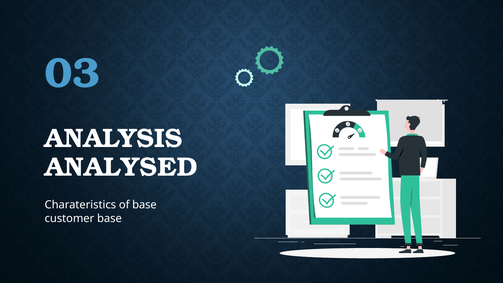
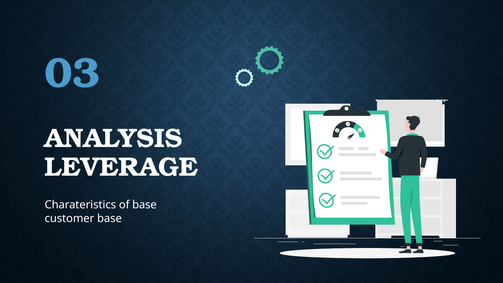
ANALYSED: ANALYSED -> LEVERAGE
